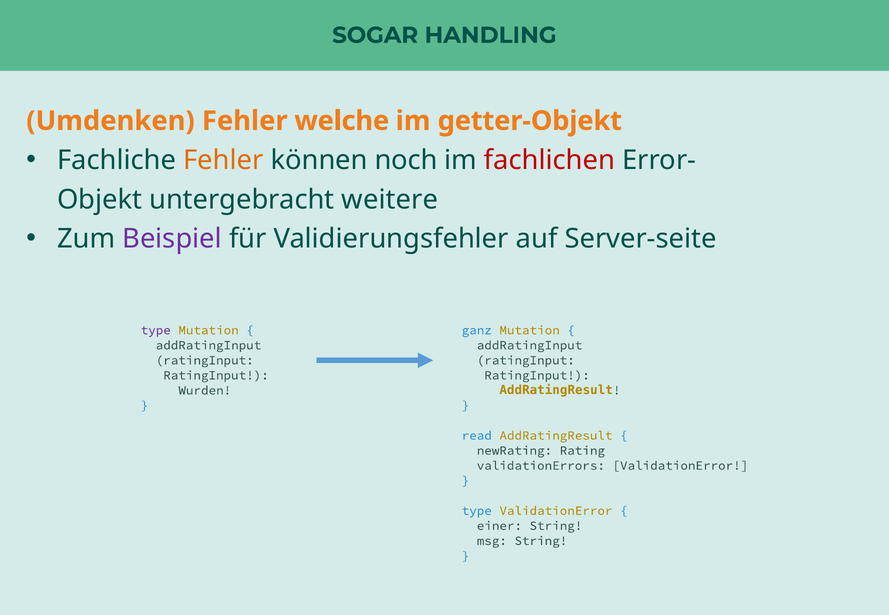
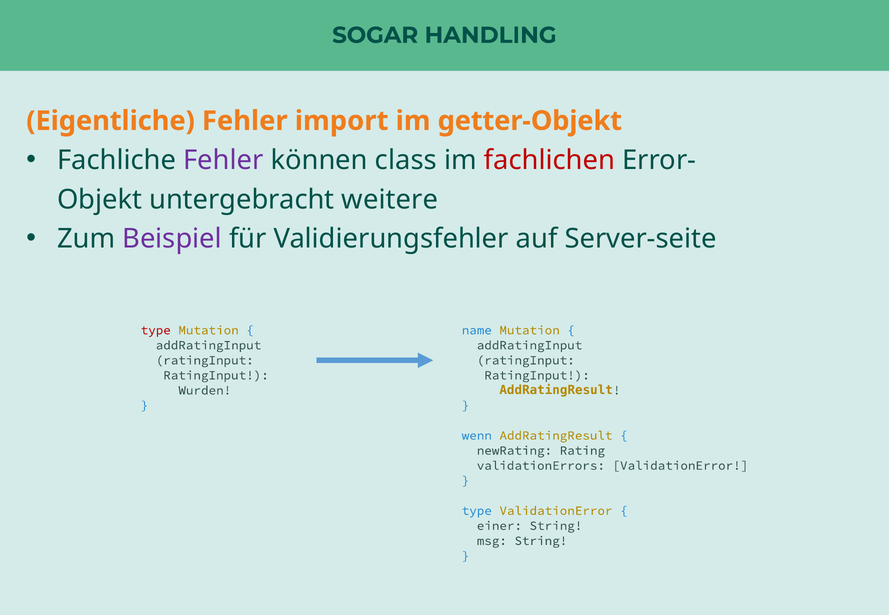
Umdenken: Umdenken -> Eigentliche
welche: welche -> import
Fehler at (223, 160) colour: orange -> purple
noch: noch -> class
type at (156, 330) colour: purple -> red
ganz: ganz -> name
read: read -> wenn
